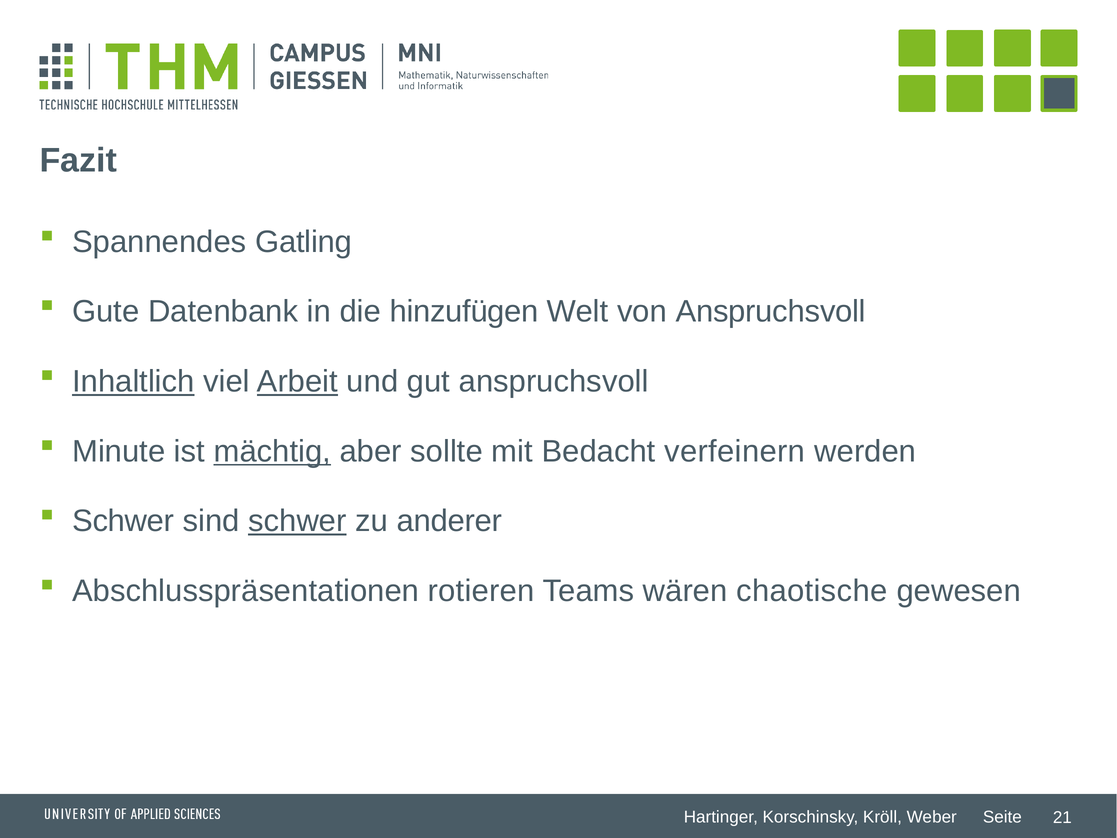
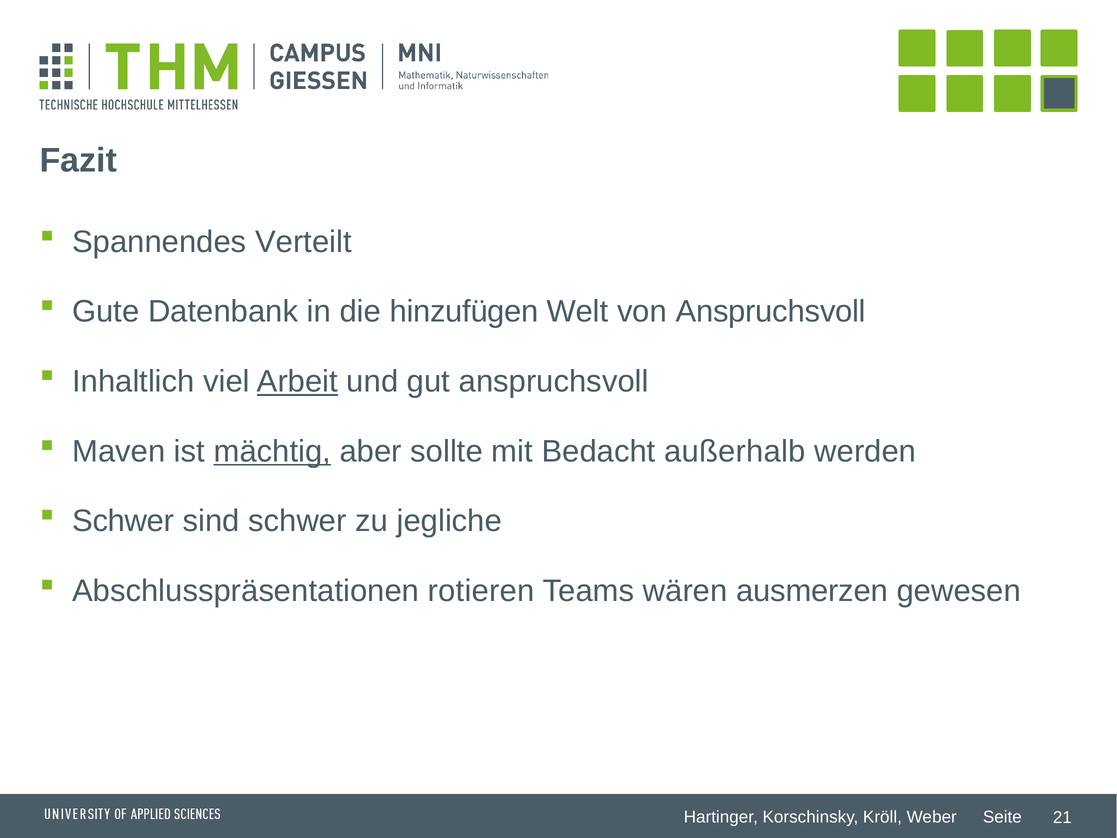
Gatling: Gatling -> Verteilt
Inhaltlich underline: present -> none
Minute: Minute -> Maven
verfeinern: verfeinern -> außerhalb
schwer at (297, 521) underline: present -> none
anderer: anderer -> jegliche
chaotische: chaotische -> ausmerzen
